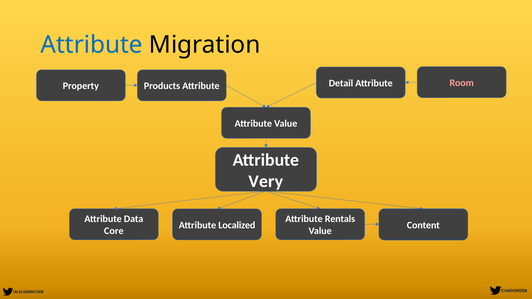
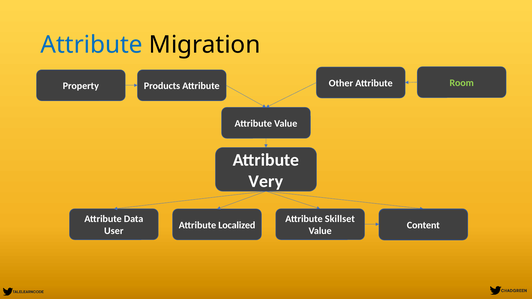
Detail: Detail -> Other
Room colour: pink -> light green
Rentals: Rentals -> Skillset
Core: Core -> User
